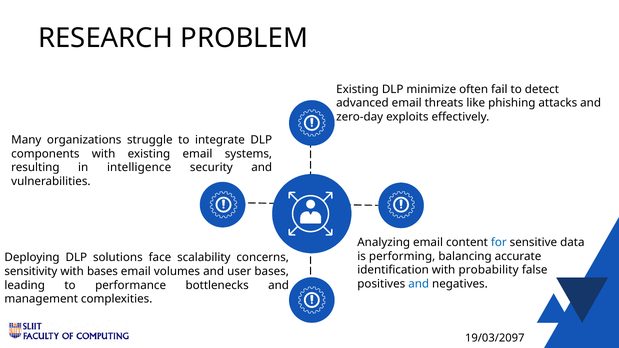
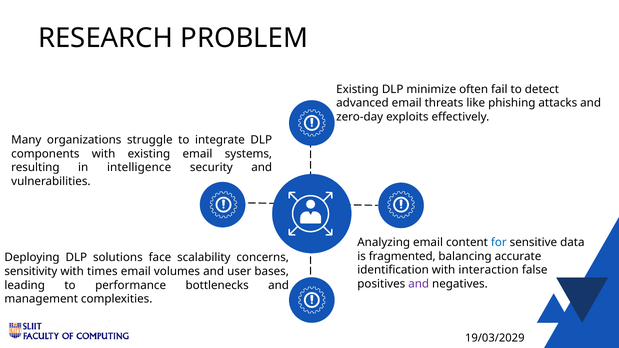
performing: performing -> fragmented
probability: probability -> interaction
with bases: bases -> times
and at (419, 284) colour: blue -> purple
19/03/2097: 19/03/2097 -> 19/03/2029
